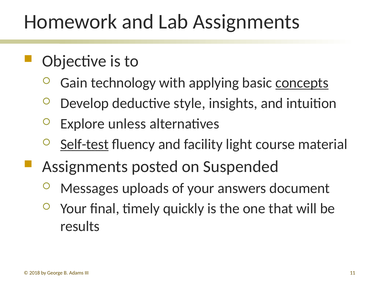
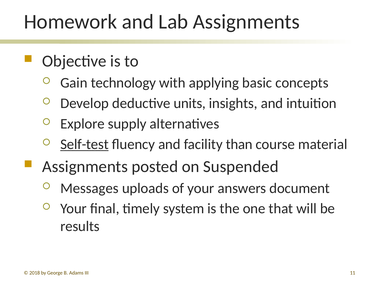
concepts underline: present -> none
style: style -> units
unless: unless -> supply
light: light -> than
quickly: quickly -> system
